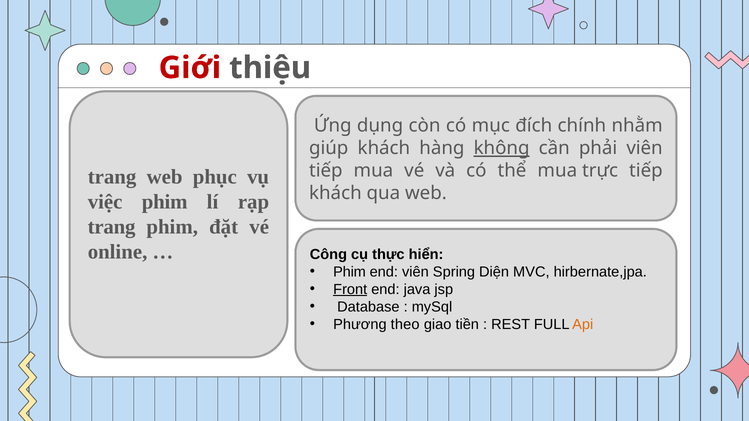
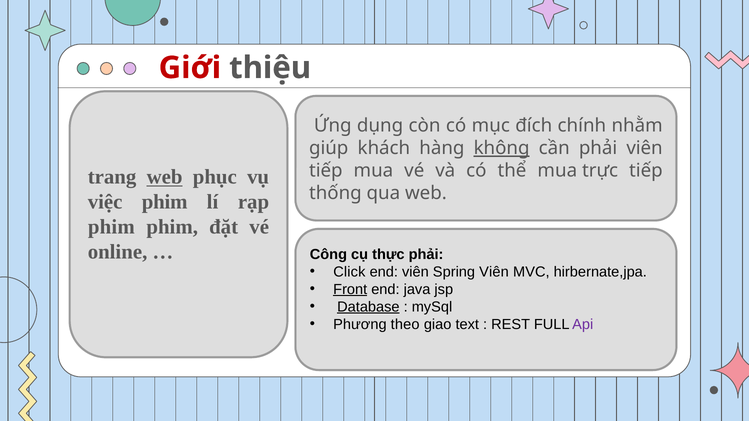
web at (165, 177) underline: none -> present
khách at (335, 193): khách -> thống
trang at (112, 227): trang -> phim
thực hiển: hiển -> phải
Phim at (349, 272): Phim -> Click
Spring Diện: Diện -> Viên
Database underline: none -> present
tiền: tiền -> text
Api colour: orange -> purple
